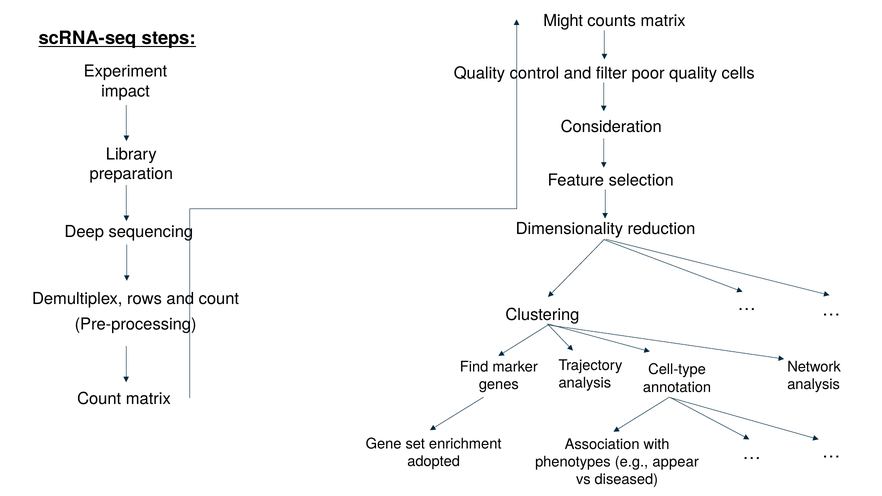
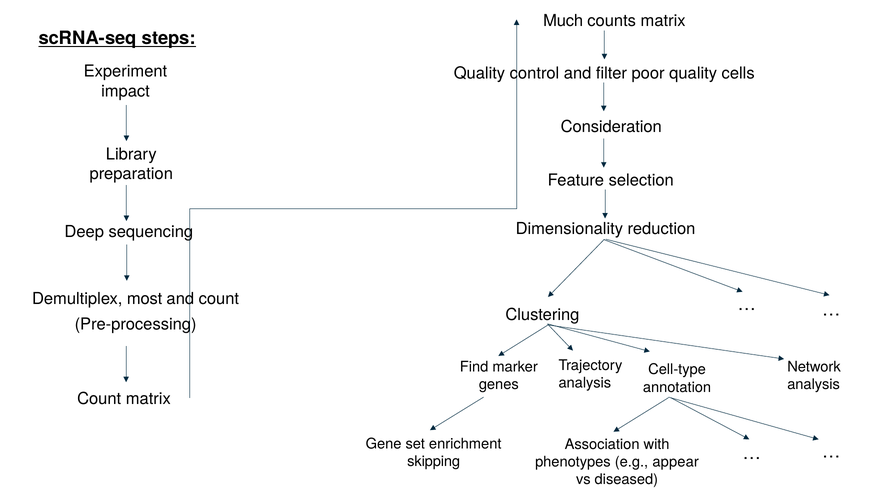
Might: Might -> Much
rows: rows -> most
adopted: adopted -> skipping
